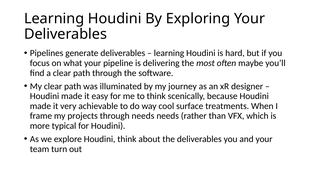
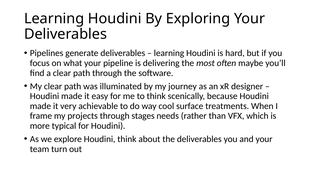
through needs: needs -> stages
